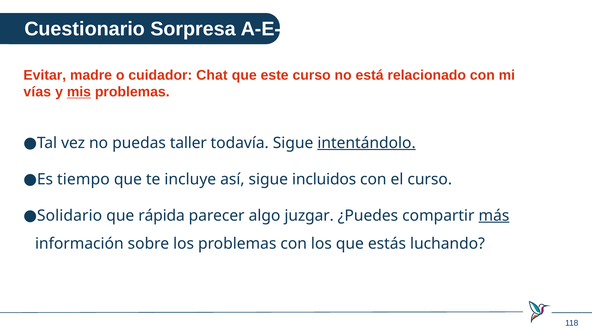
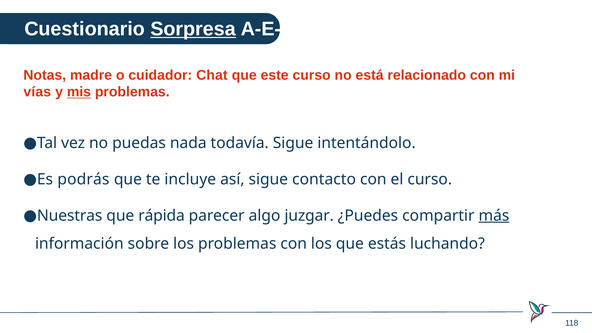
Sorpresa underline: none -> present
Evitar: Evitar -> Notas
taller: taller -> nada
intentándolo underline: present -> none
tiempo: tiempo -> podrás
incluidos: incluidos -> contacto
Solidario: Solidario -> Nuestras
